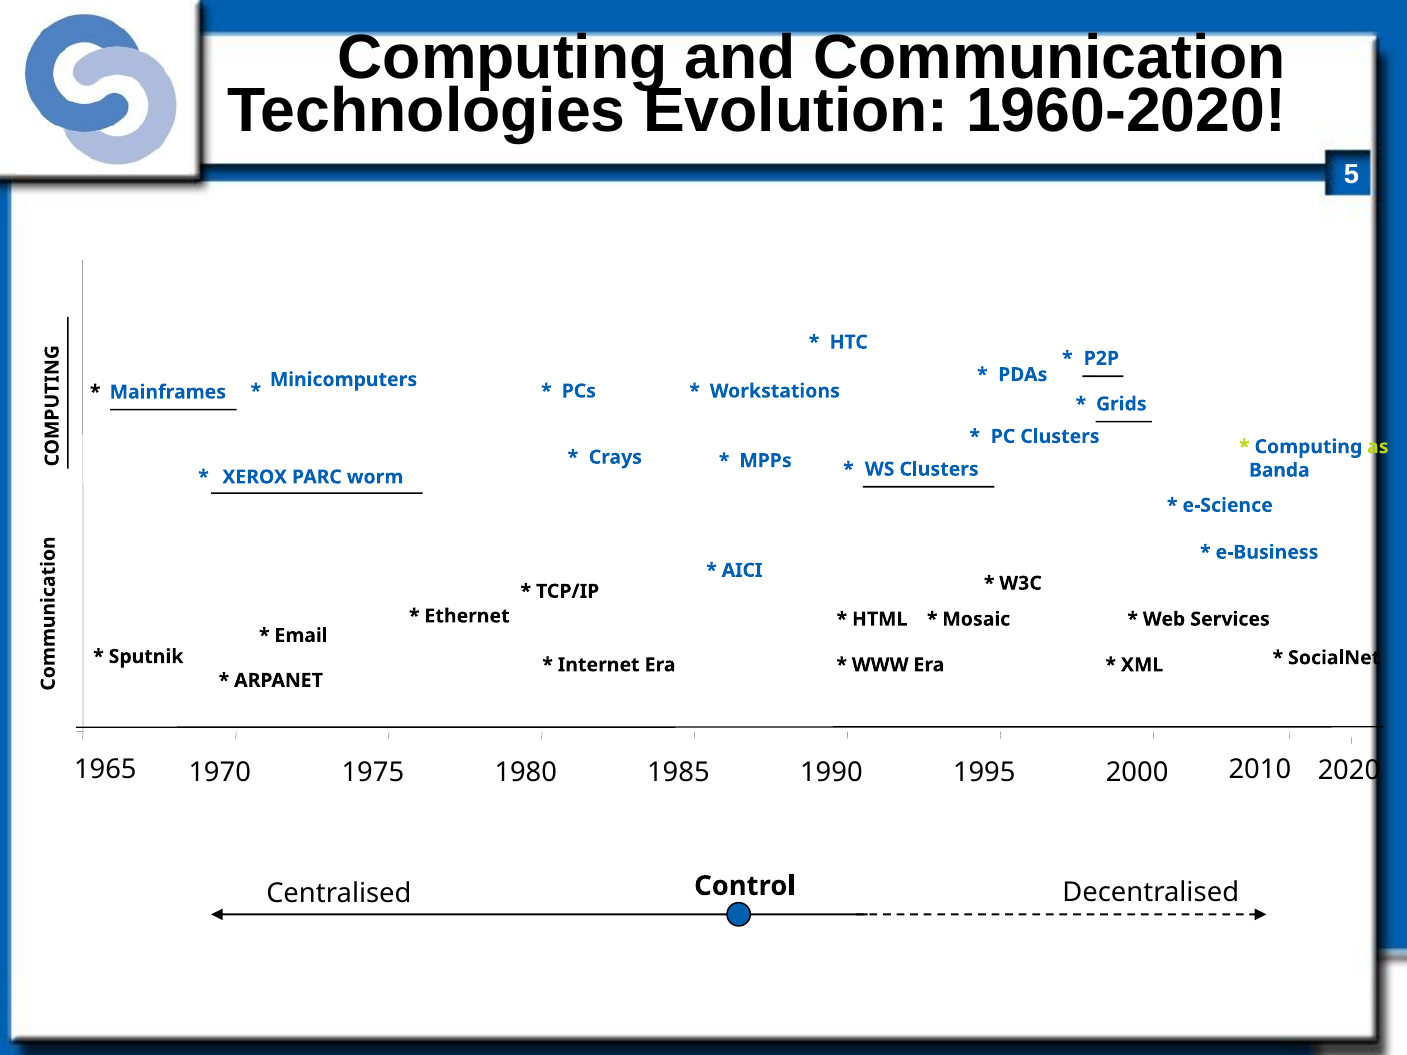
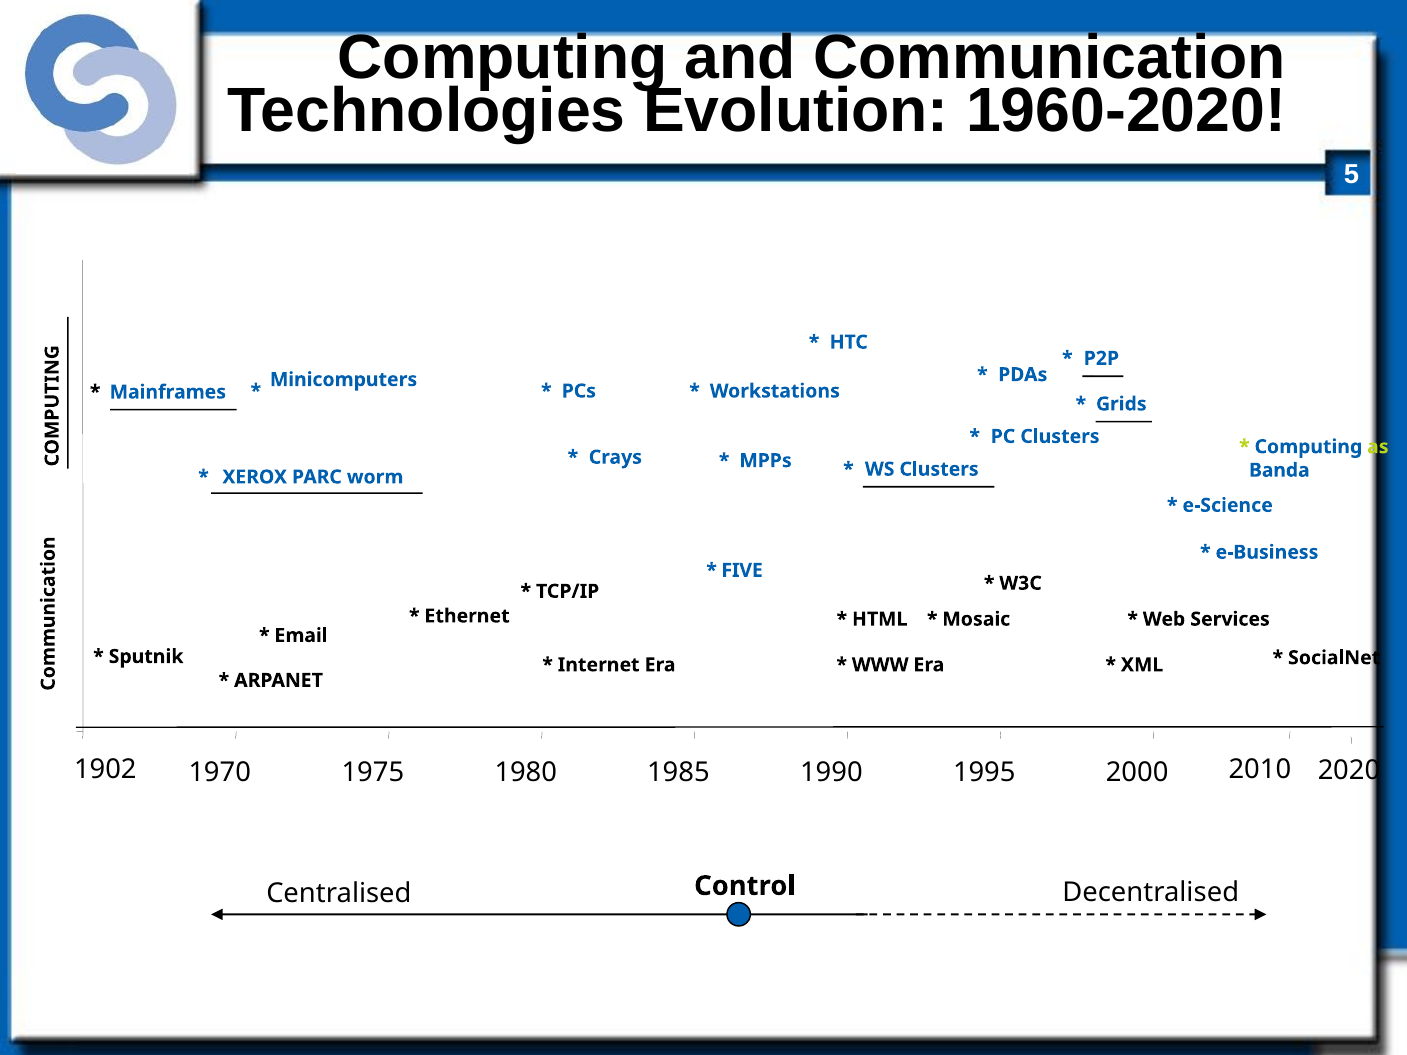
AICI: AICI -> FIVE
1965: 1965 -> 1902
